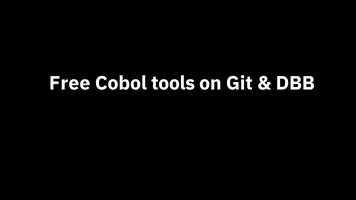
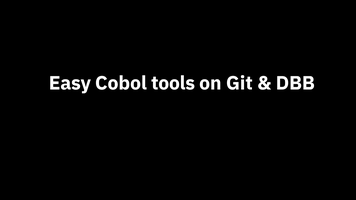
Free: Free -> Easy
